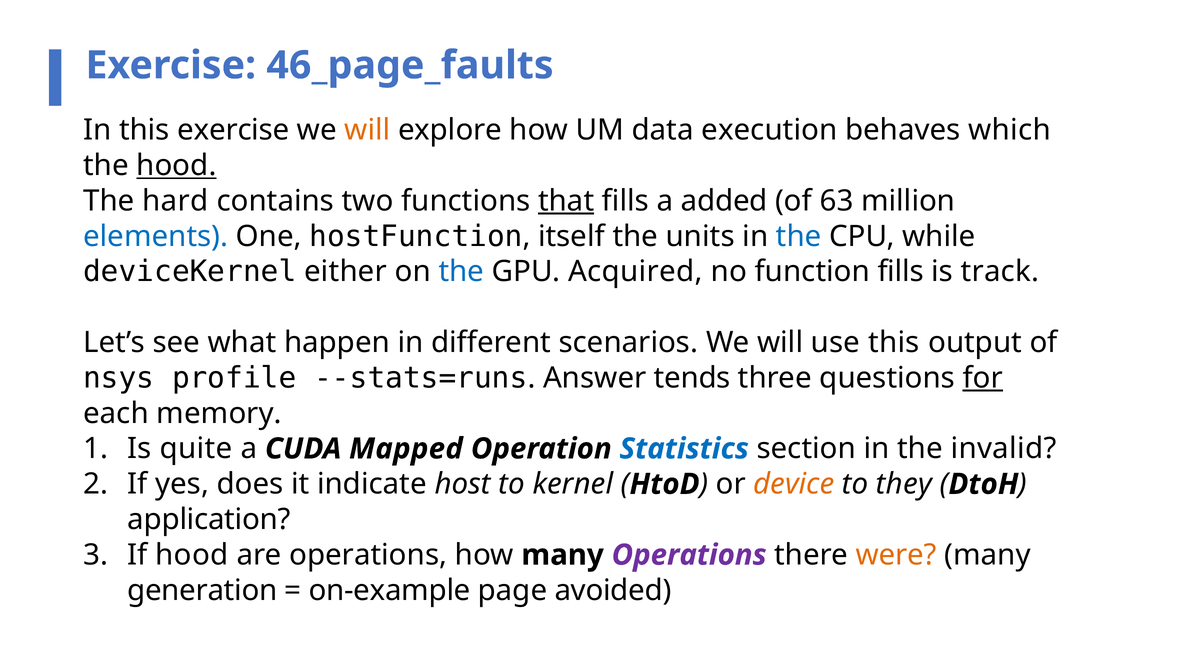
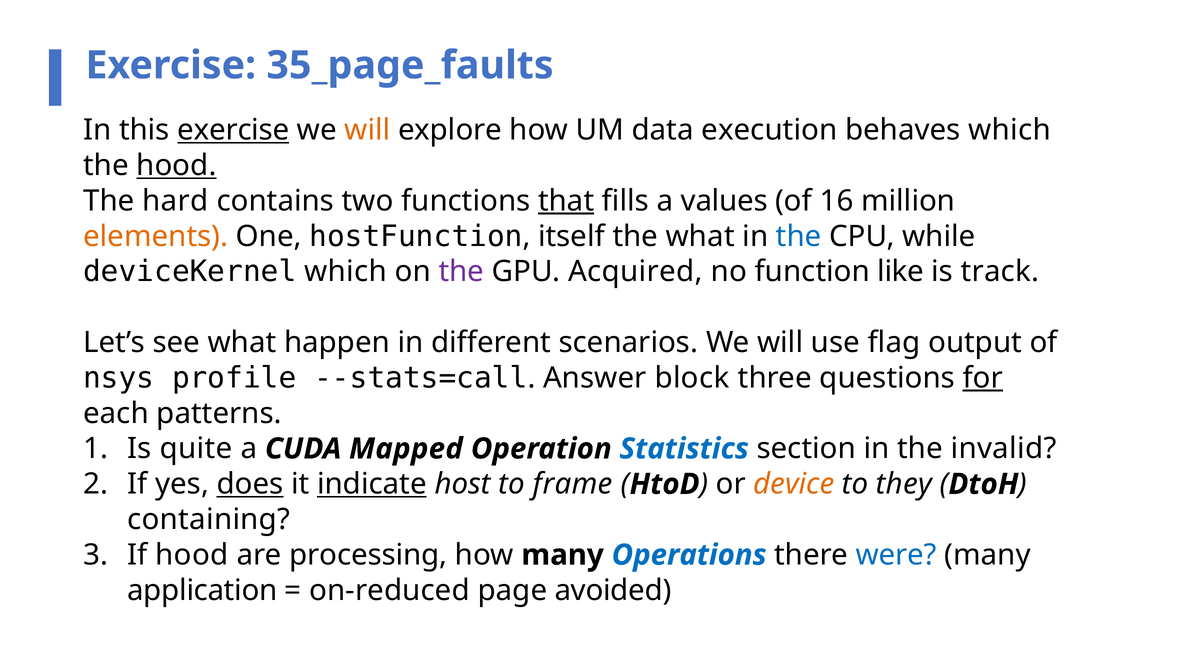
46_page_faults: 46_page_faults -> 35_page_faults
exercise at (233, 130) underline: none -> present
added: added -> values
63: 63 -> 16
elements colour: blue -> orange
the units: units -> what
deviceKernel either: either -> which
the at (461, 272) colour: blue -> purple
function fills: fills -> like
use this: this -> flag
--stats=runs: --stats=runs -> --stats=call
tends: tends -> block
memory: memory -> patterns
does underline: none -> present
indicate underline: none -> present
kernel: kernel -> frame
application: application -> containing
are operations: operations -> processing
Operations at (689, 555) colour: purple -> blue
were colour: orange -> blue
generation: generation -> application
on-example: on-example -> on-reduced
